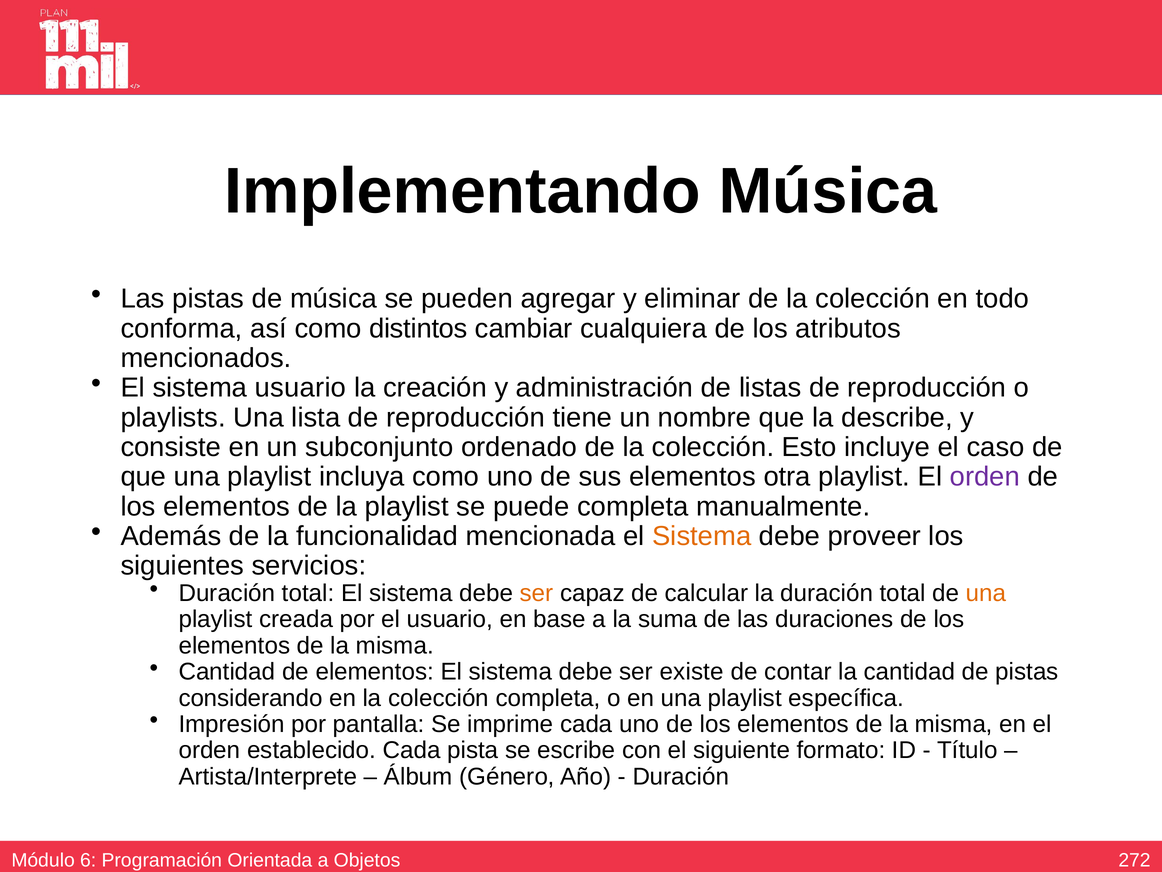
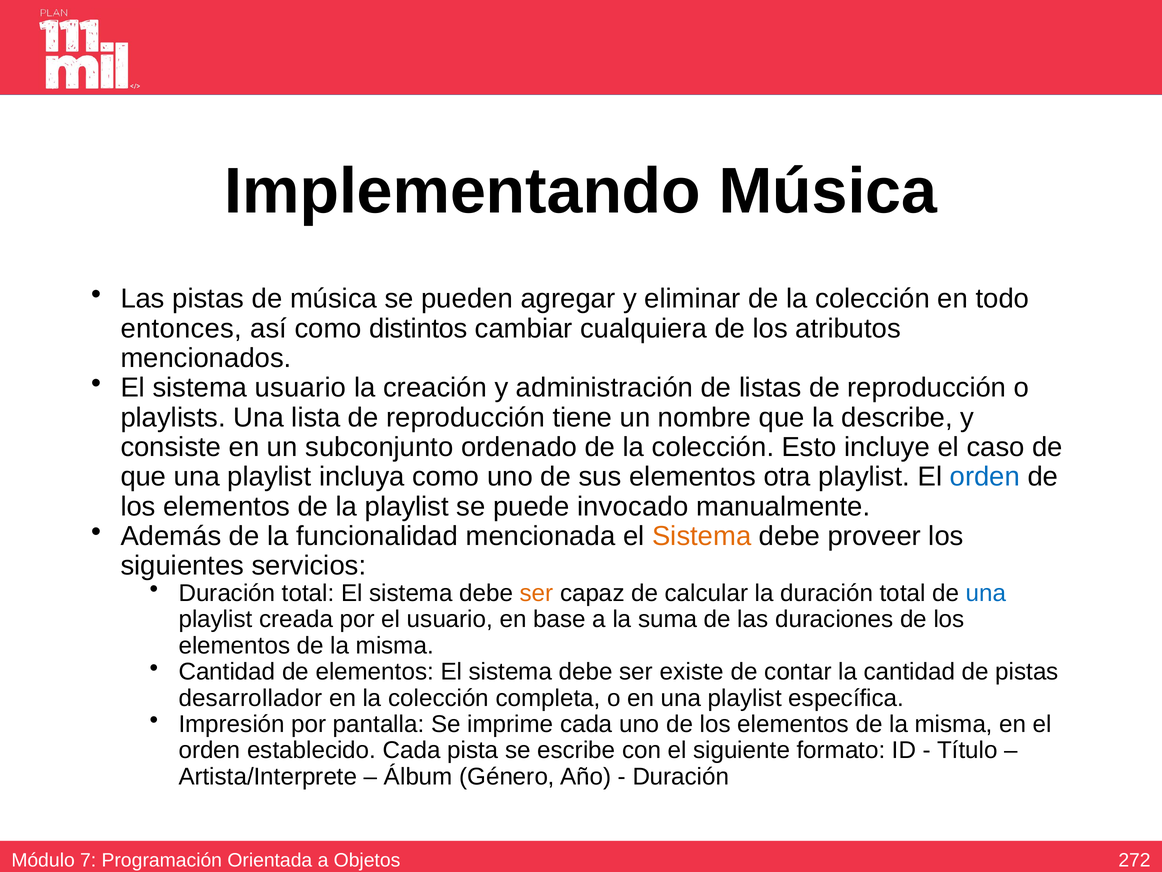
conforma: conforma -> entonces
orden at (985, 477) colour: purple -> blue
puede completa: completa -> invocado
una at (986, 593) colour: orange -> blue
considerando: considerando -> desarrollador
6: 6 -> 7
